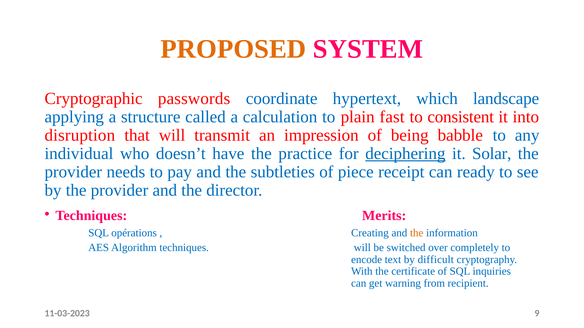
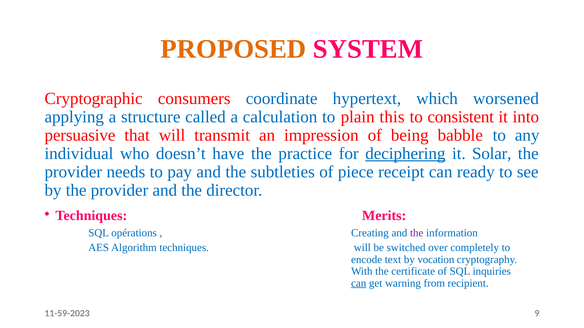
passwords: passwords -> consumers
landscape: landscape -> worsened
fast: fast -> this
disruption: disruption -> persuasive
the at (417, 233) colour: orange -> purple
difficult: difficult -> vocation
can at (359, 284) underline: none -> present
11-03-2023: 11-03-2023 -> 11-59-2023
